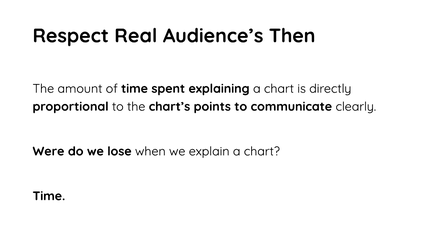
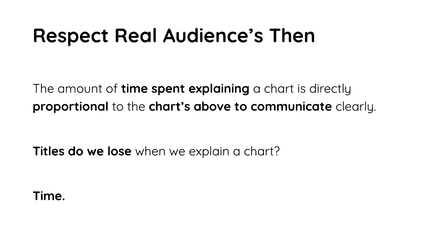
points: points -> above
Were: Were -> Titles
